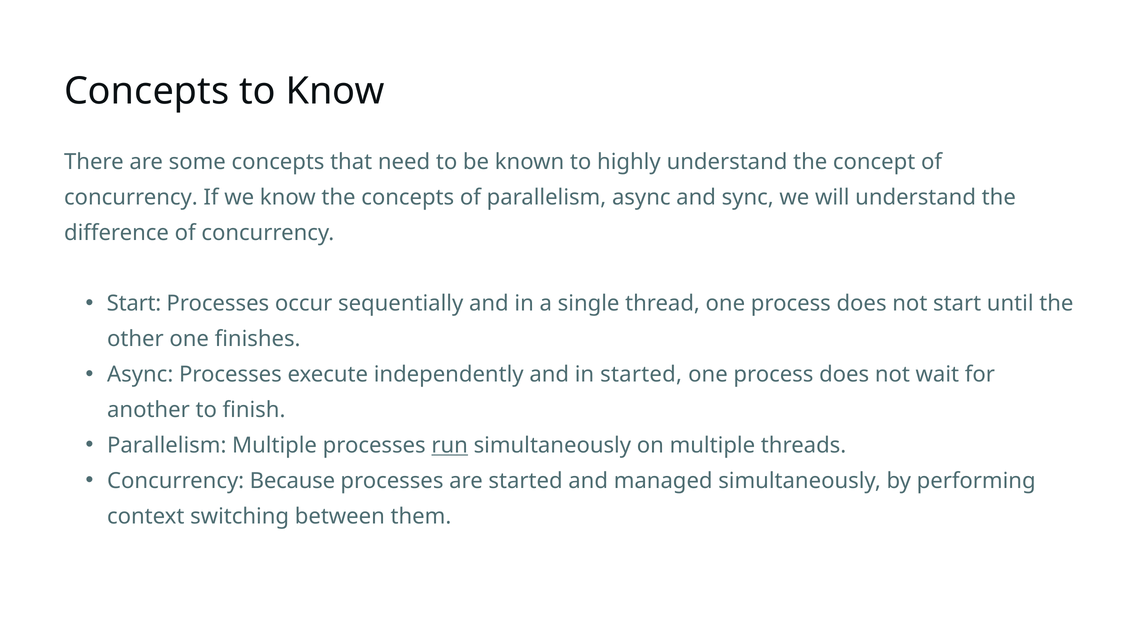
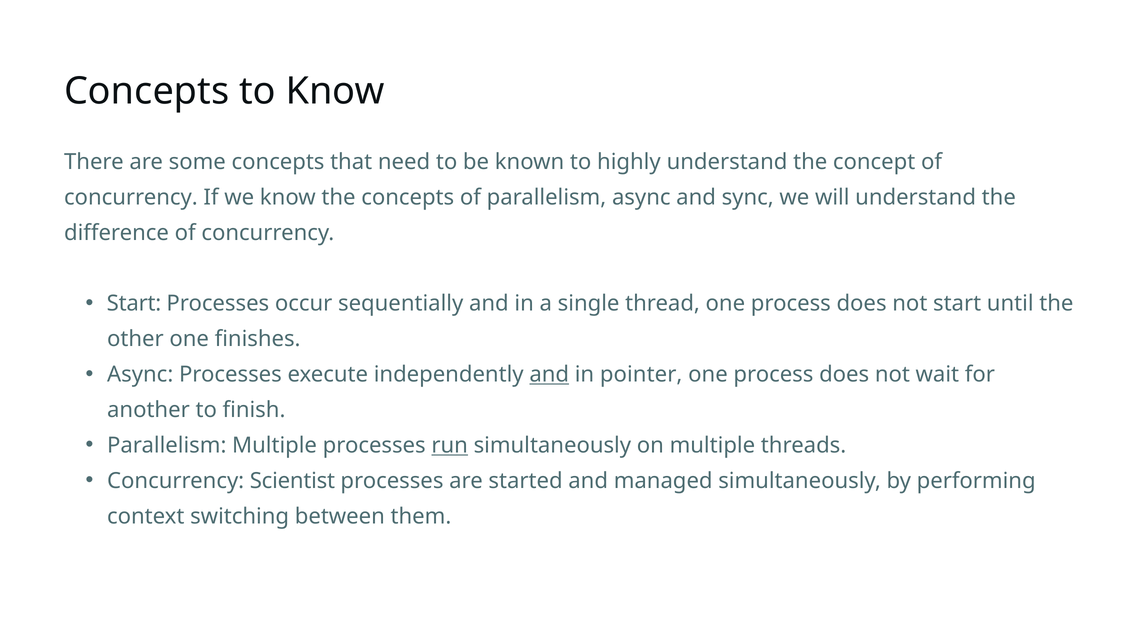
and at (549, 374) underline: none -> present
in started: started -> pointer
Because: Because -> Scientist
